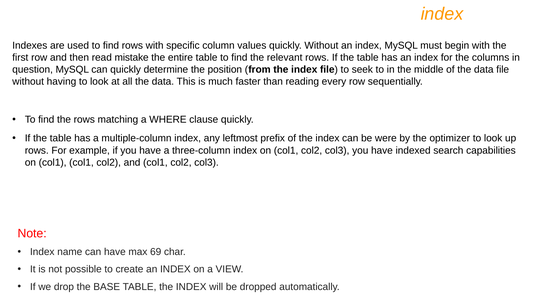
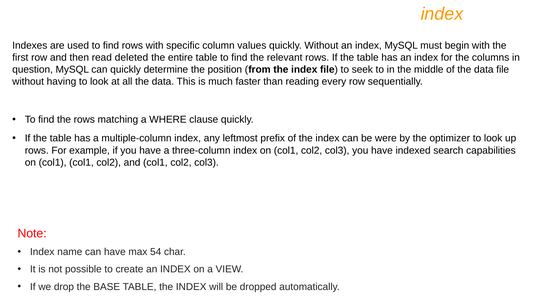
mistake: mistake -> deleted
69: 69 -> 54
